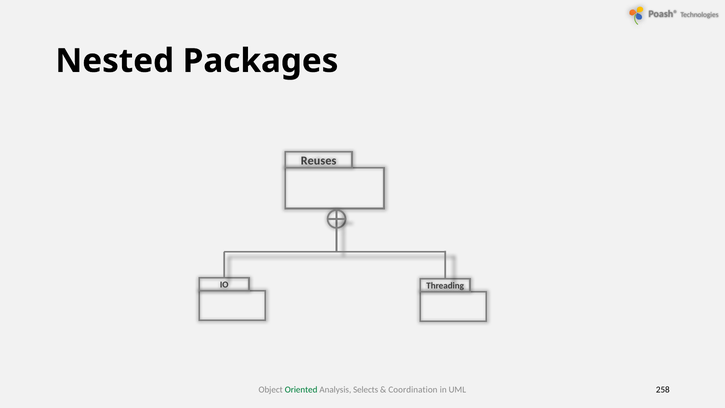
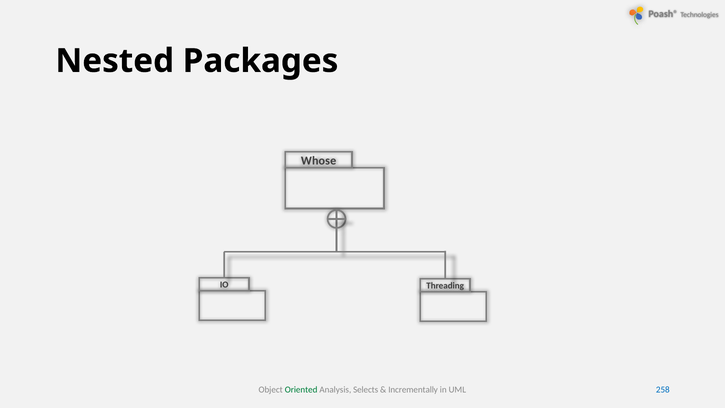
Reuses: Reuses -> Whose
Coordination: Coordination -> Incrementally
258 colour: black -> blue
